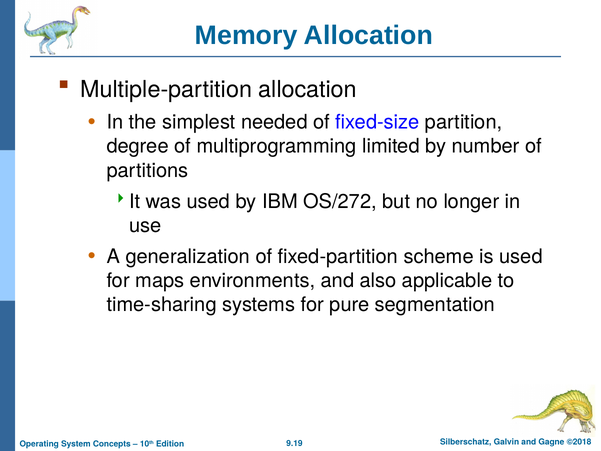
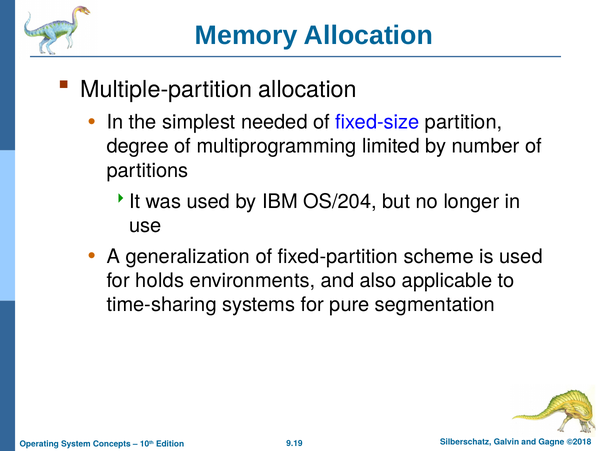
OS/272: OS/272 -> OS/204
maps: maps -> holds
